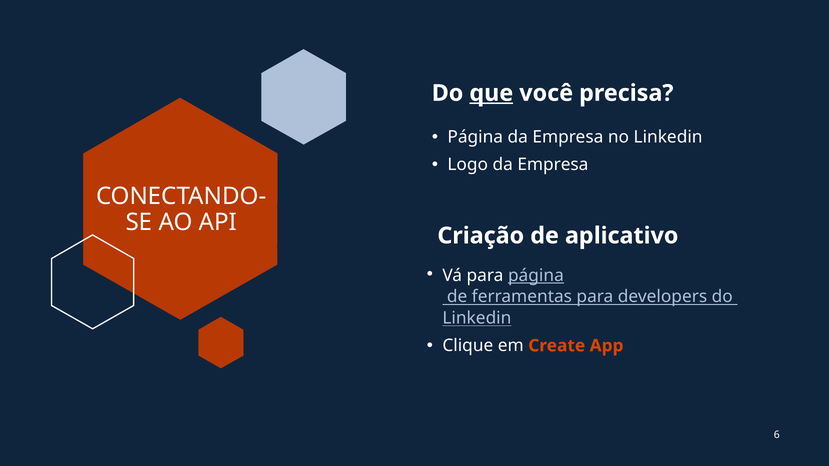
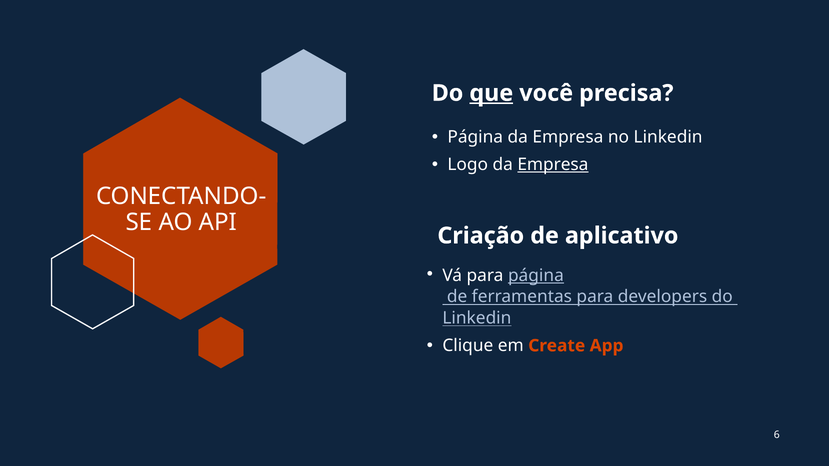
Empresa at (553, 165) underline: none -> present
